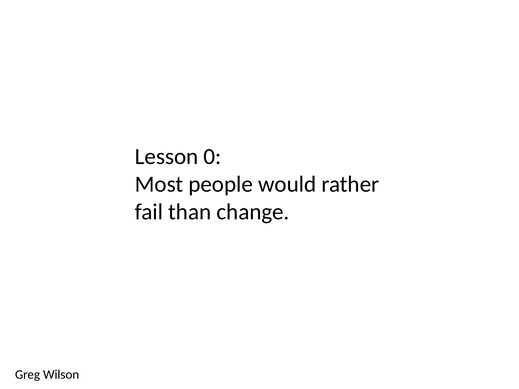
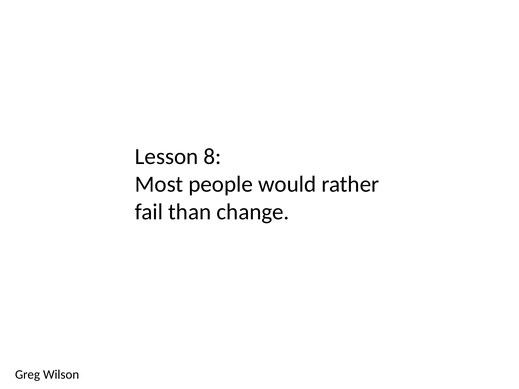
0: 0 -> 8
